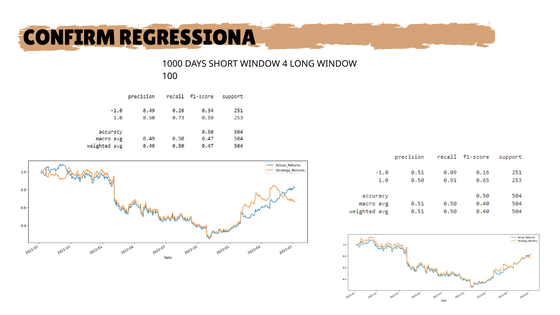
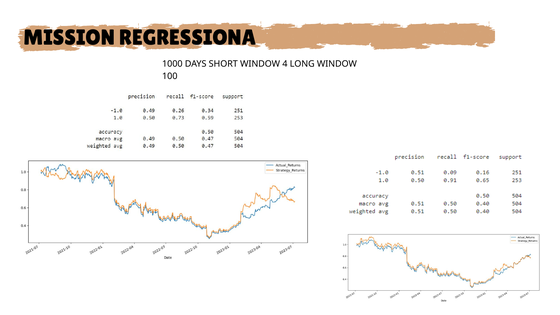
CONFIRM: CONFIRM -> MISSION
